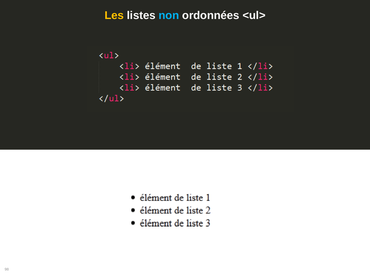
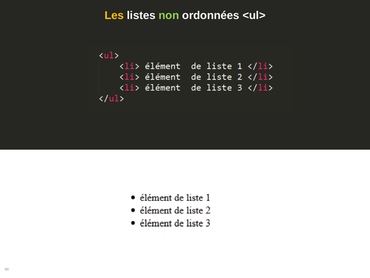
non colour: light blue -> light green
